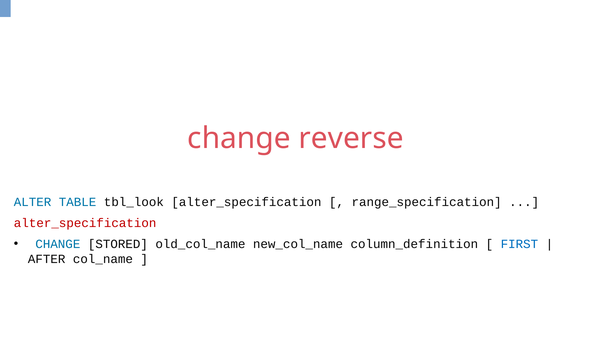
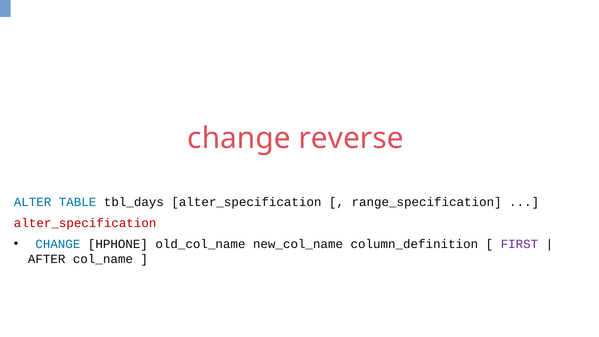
tbl_look: tbl_look -> tbl_days
STORED: STORED -> HPHONE
FIRST colour: blue -> purple
